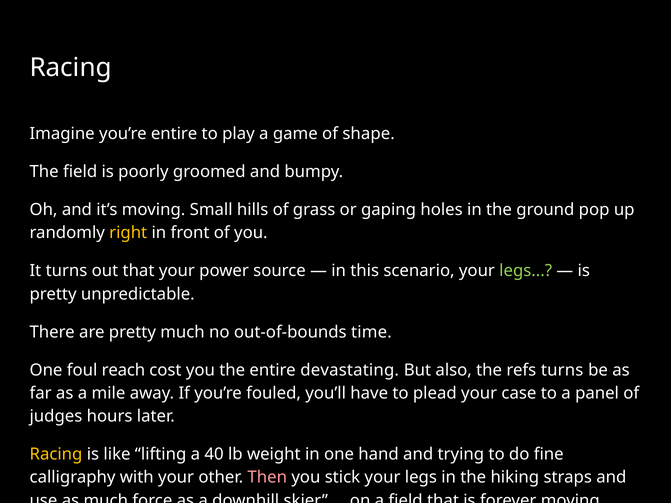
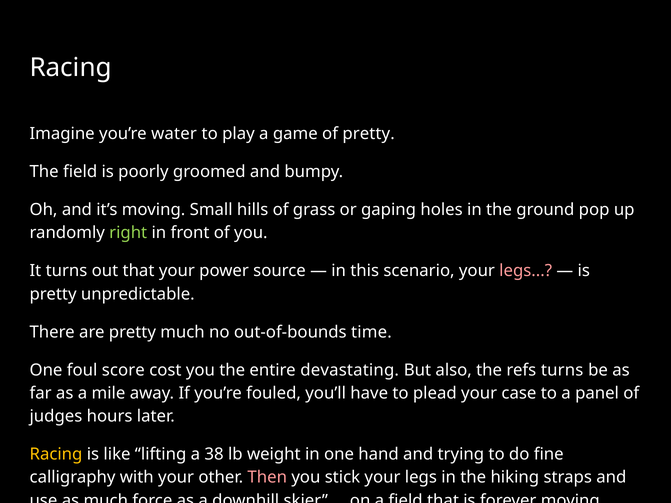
you’re entire: entire -> water
of shape: shape -> pretty
right colour: yellow -> light green
legs at (526, 271) colour: light green -> pink
reach: reach -> score
40: 40 -> 38
